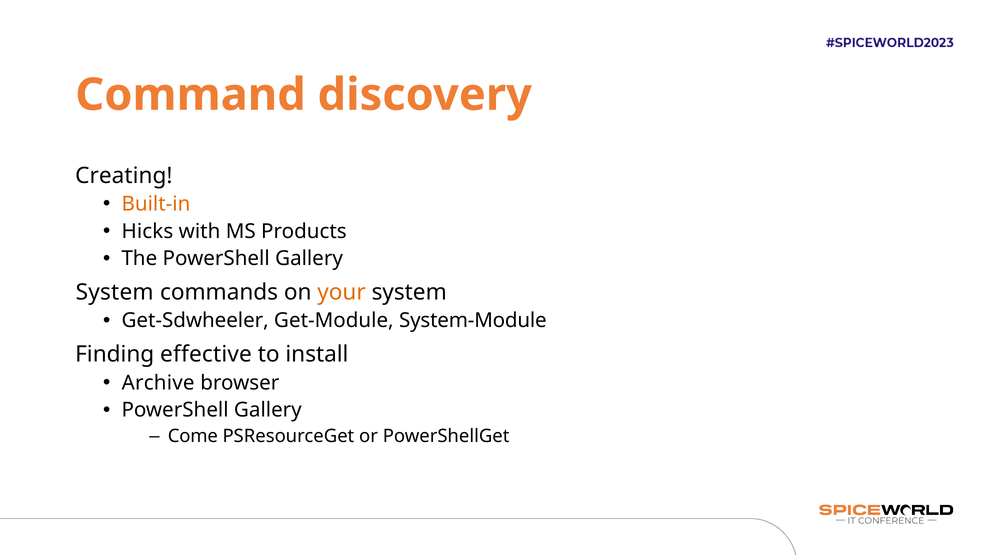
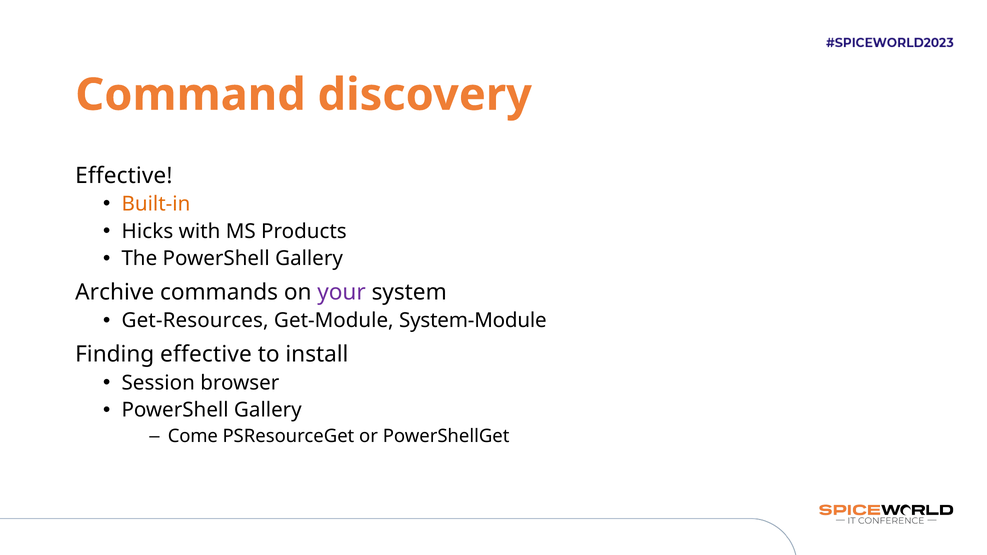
Creating at (124, 176): Creating -> Effective
System at (115, 292): System -> Archive
your colour: orange -> purple
Get-Sdwheeler: Get-Sdwheeler -> Get-Resources
Archive: Archive -> Session
